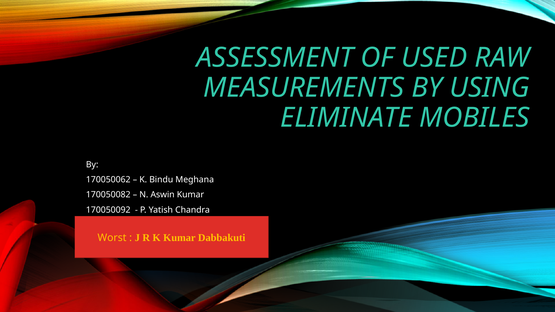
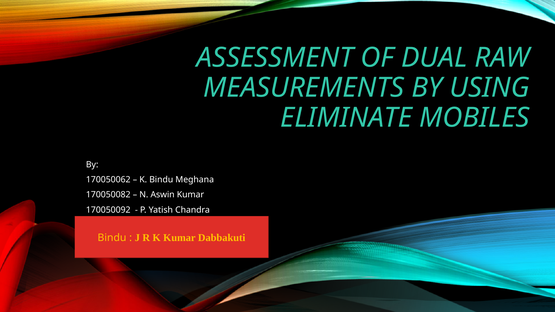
USED: USED -> DUAL
Worst at (112, 238): Worst -> Bindu
